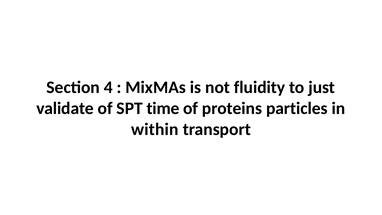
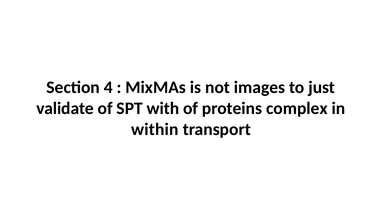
fluidity: fluidity -> images
time: time -> with
particles: particles -> complex
